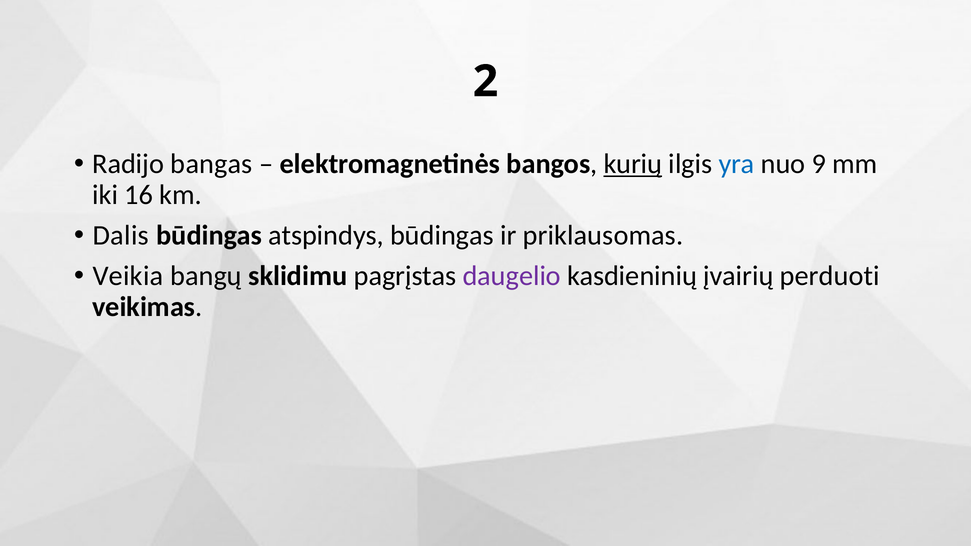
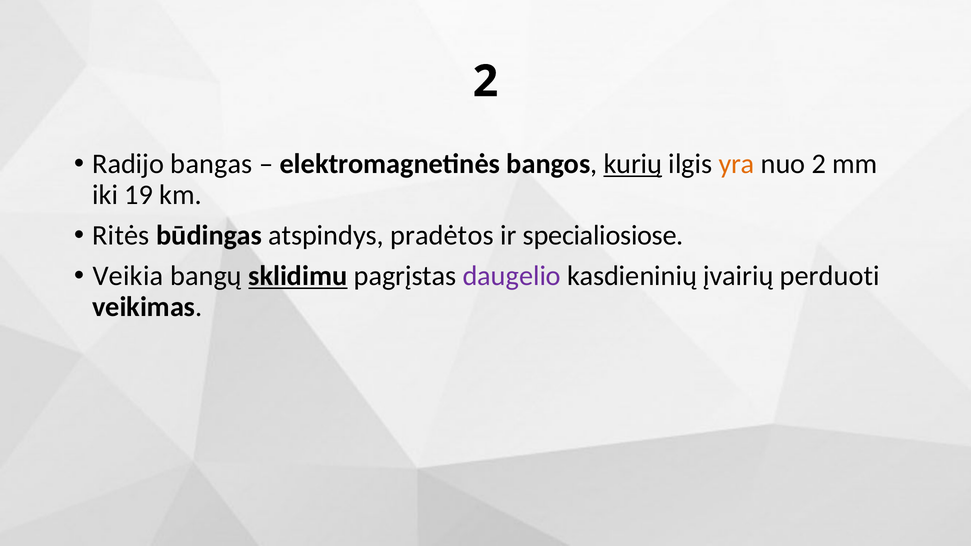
yra colour: blue -> orange
nuo 9: 9 -> 2
16: 16 -> 19
Dalis: Dalis -> Ritės
atspindys būdingas: būdingas -> pradėtos
priklausomas: priklausomas -> specialiosiose
sklidimu underline: none -> present
